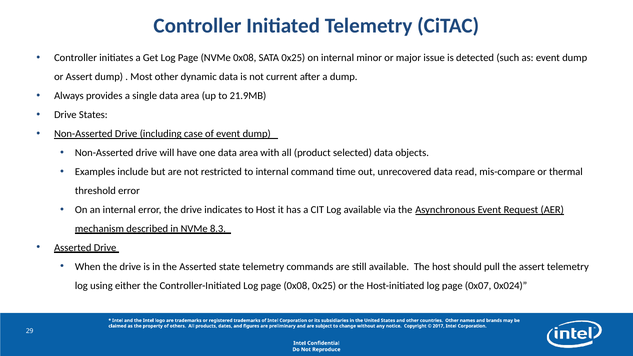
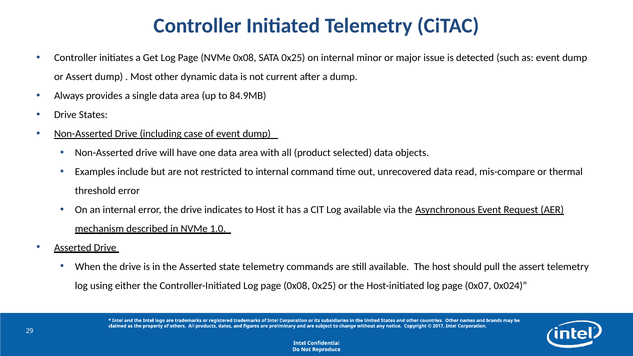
21.9MB: 21.9MB -> 84.9MB
8.3: 8.3 -> 1.0
